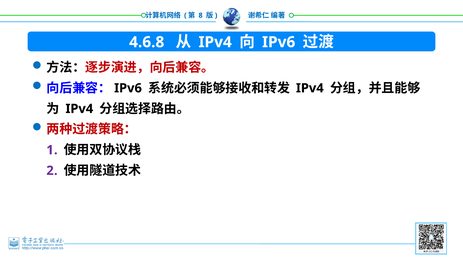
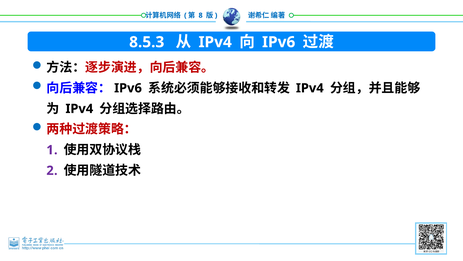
4.6.8: 4.6.8 -> 8.5.3
